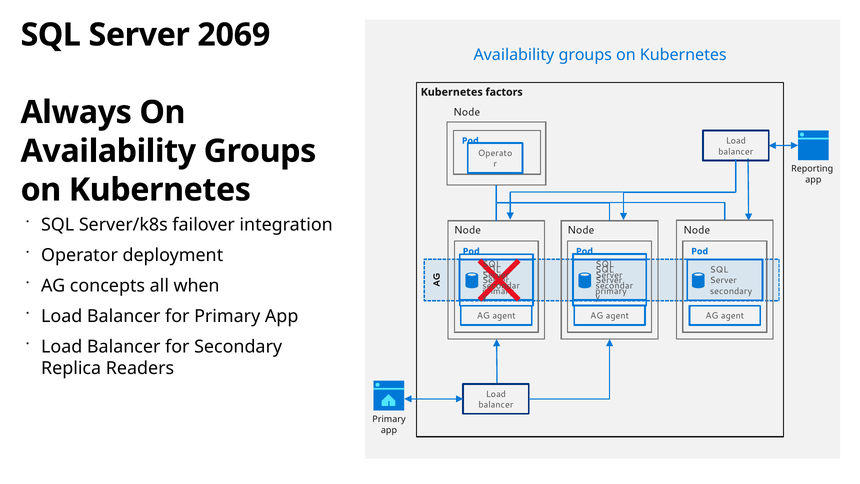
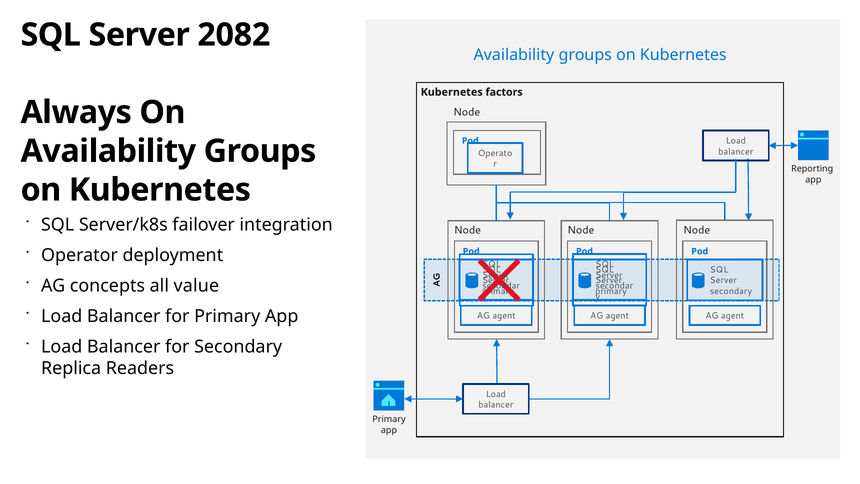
2069: 2069 -> 2082
when: when -> value
